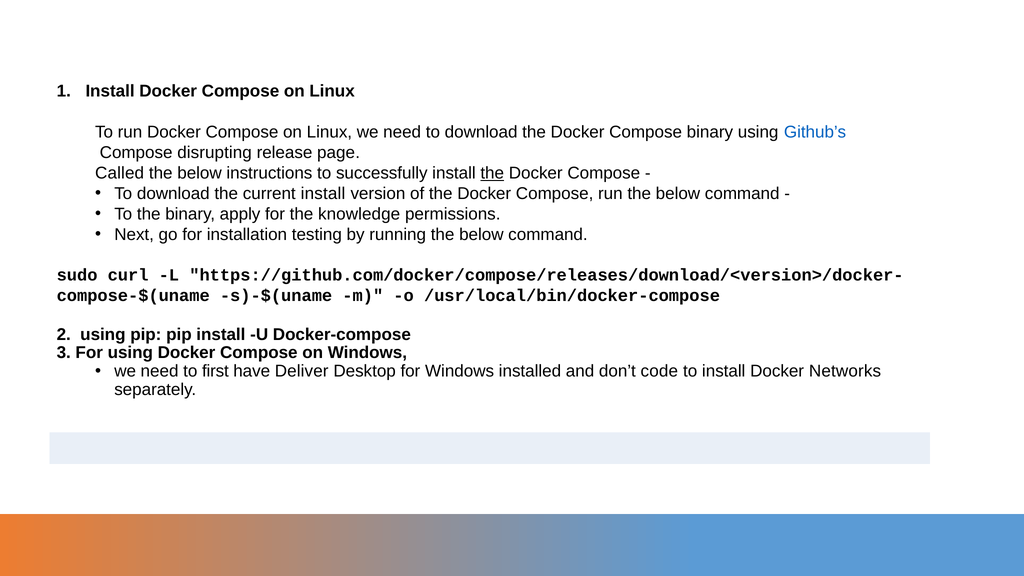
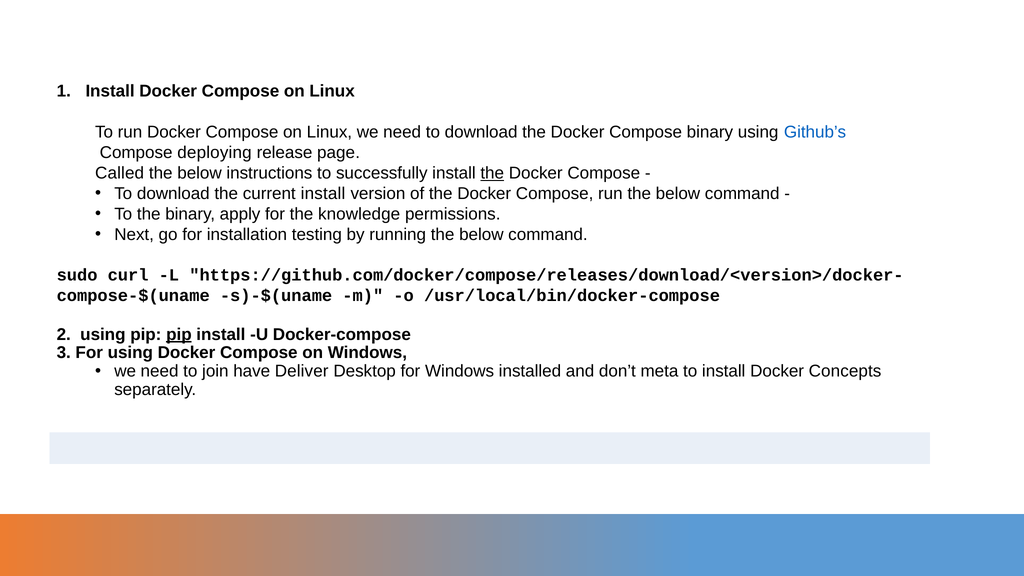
disrupting: disrupting -> deploying
pip at (179, 334) underline: none -> present
first: first -> join
code: code -> meta
Networks: Networks -> Concepts
